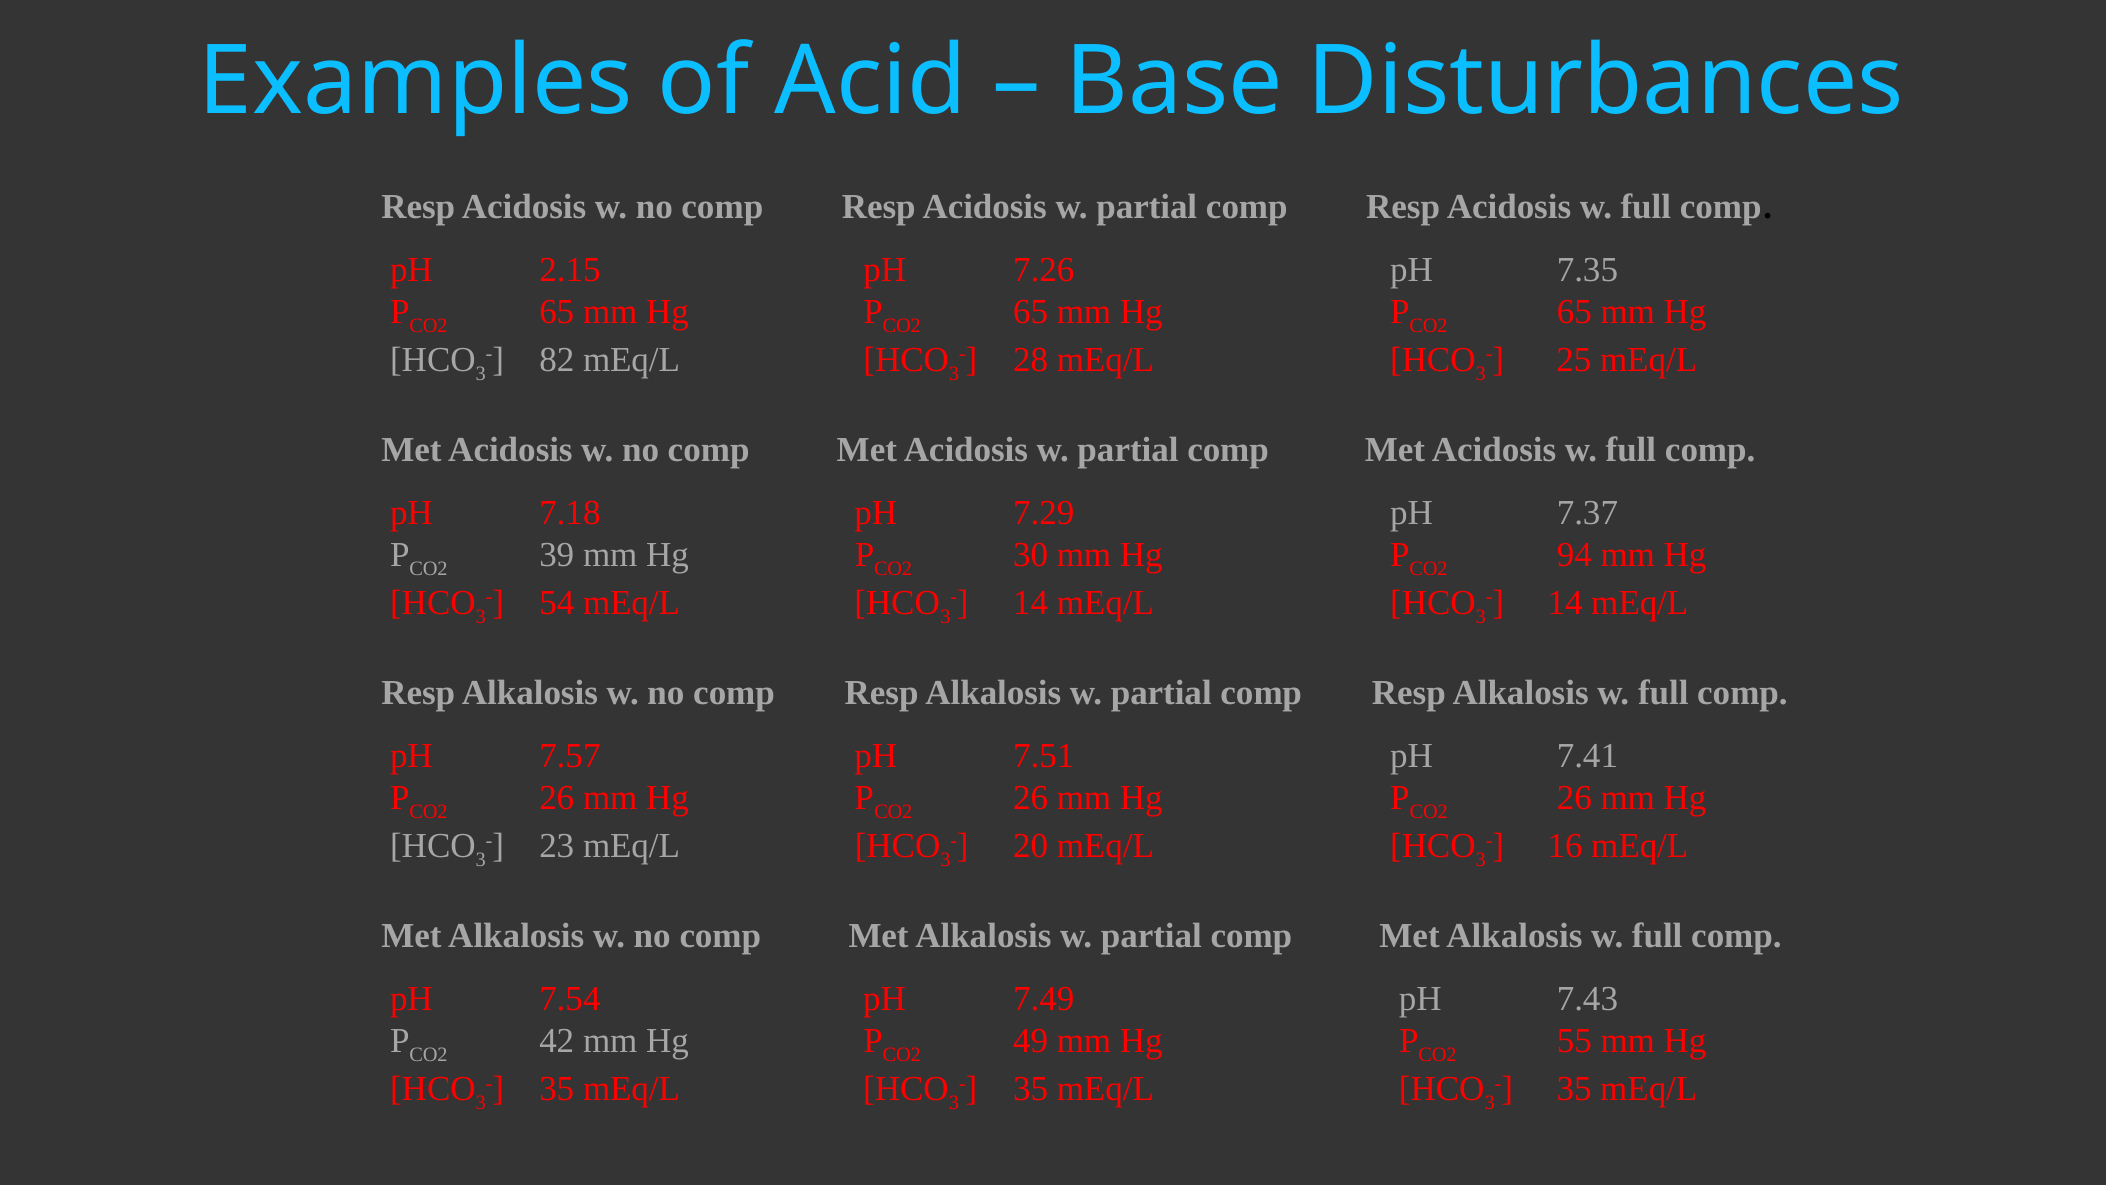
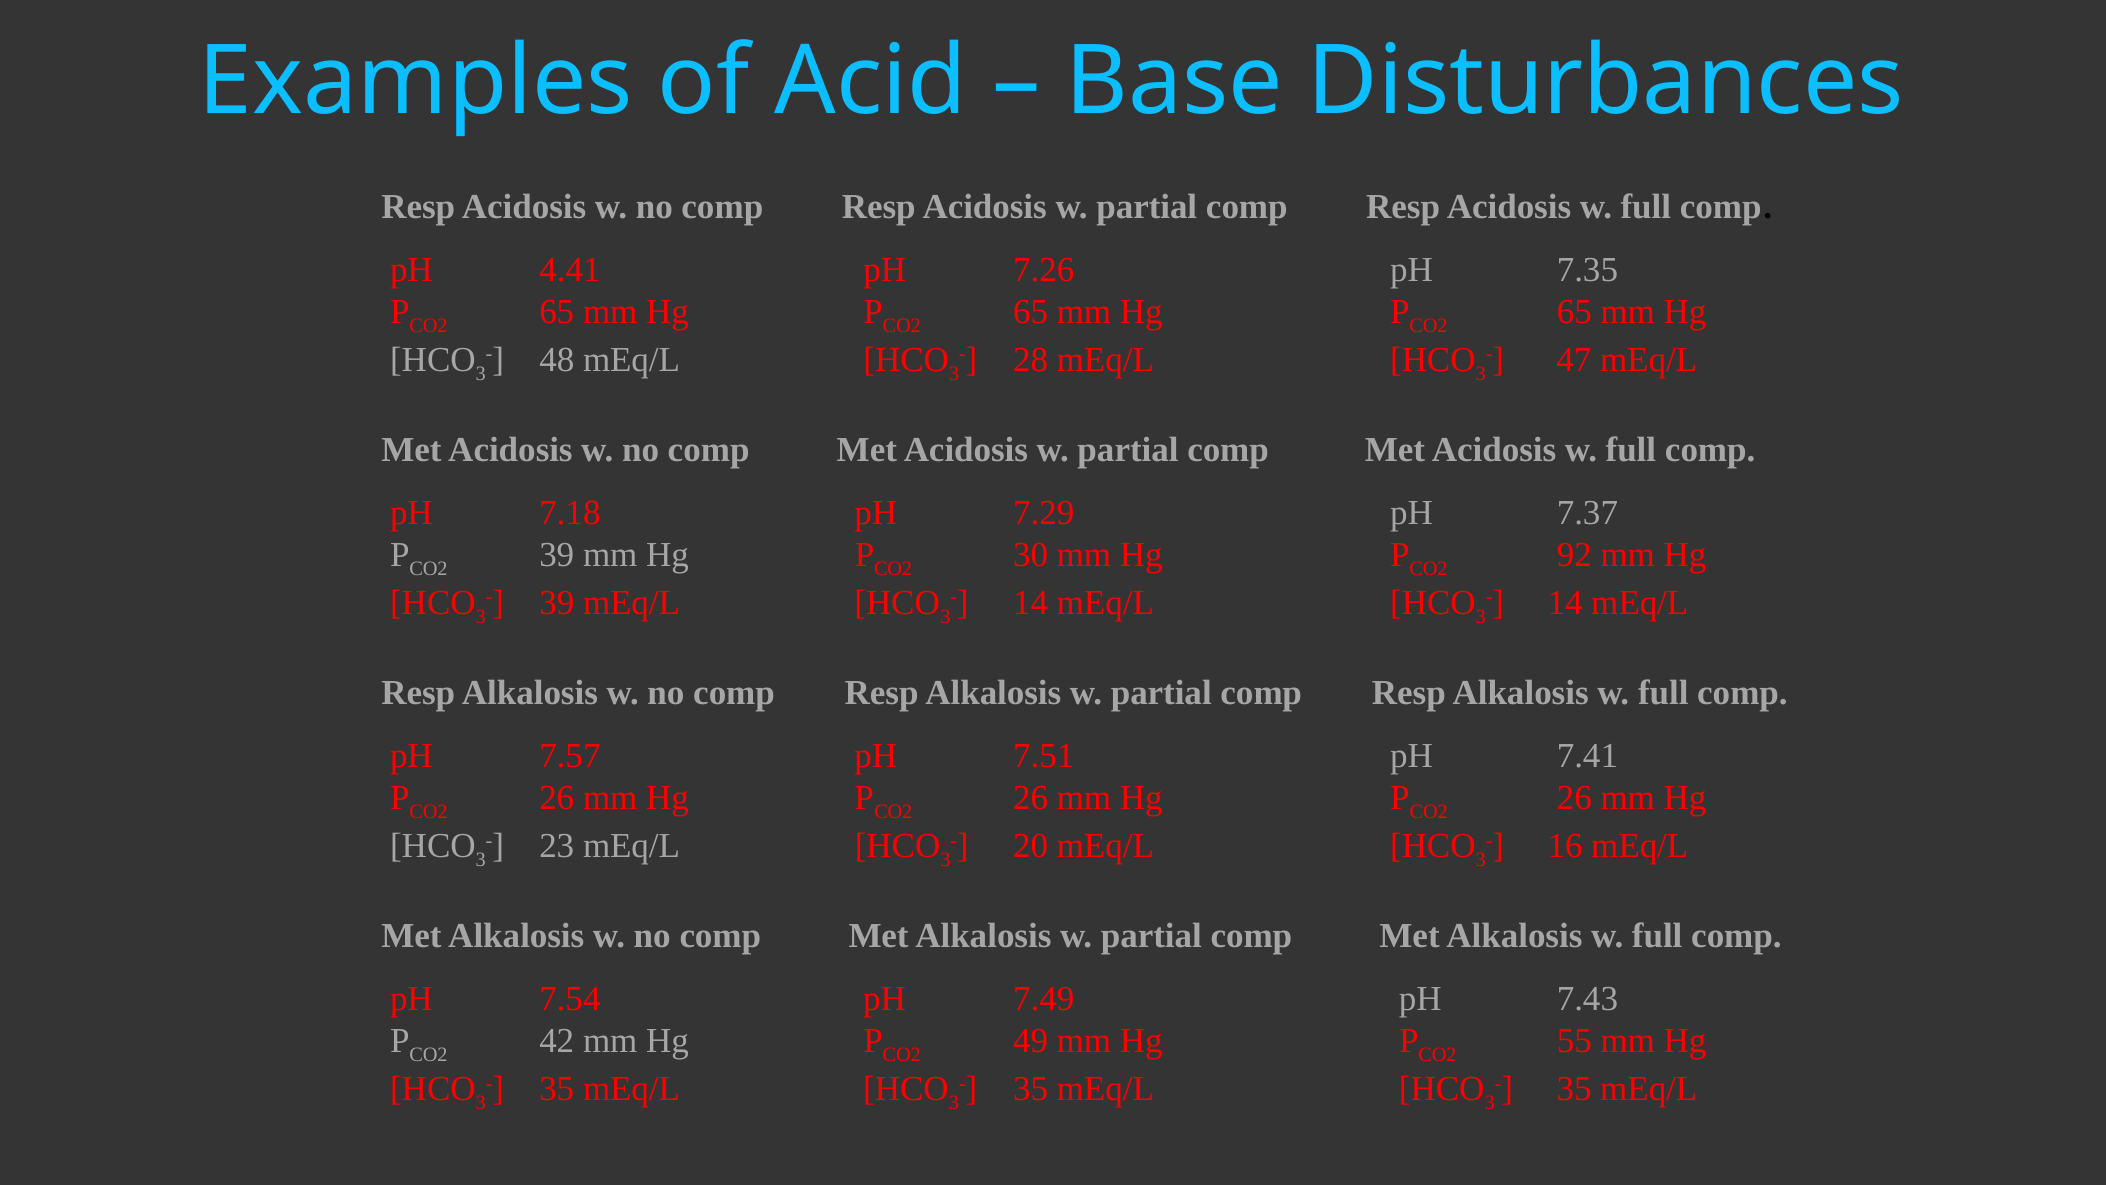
2.15: 2.15 -> 4.41
82: 82 -> 48
25: 25 -> 47
94: 94 -> 92
54 at (557, 603): 54 -> 39
